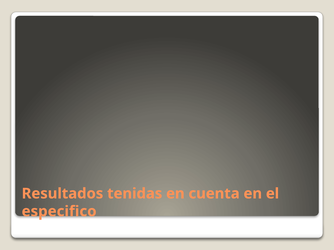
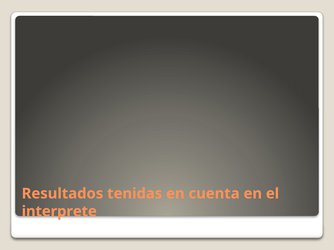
especifico: especifico -> interprete
